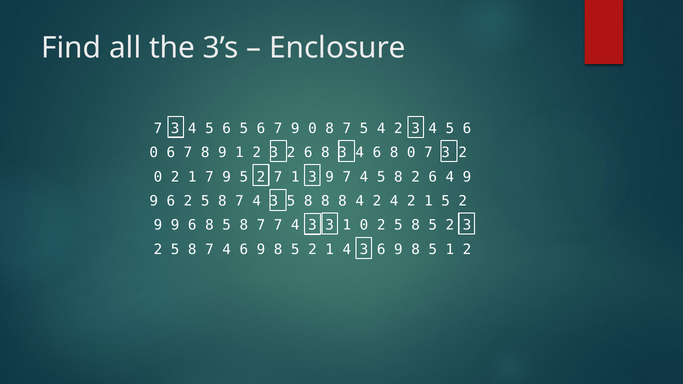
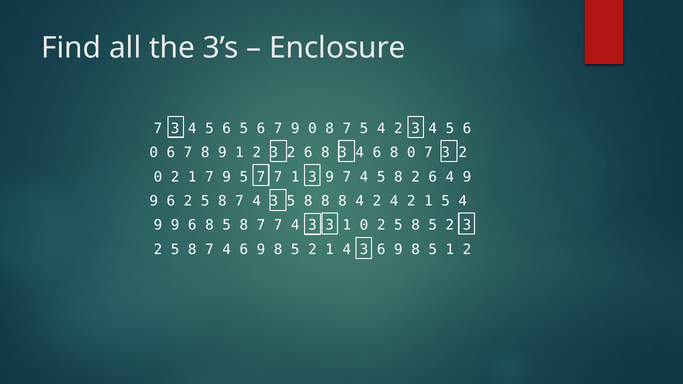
9 5 2: 2 -> 7
1 5 2: 2 -> 4
